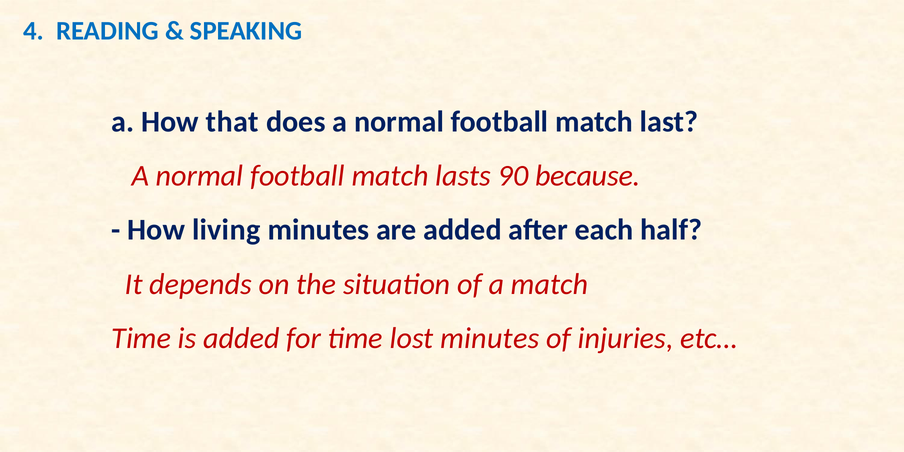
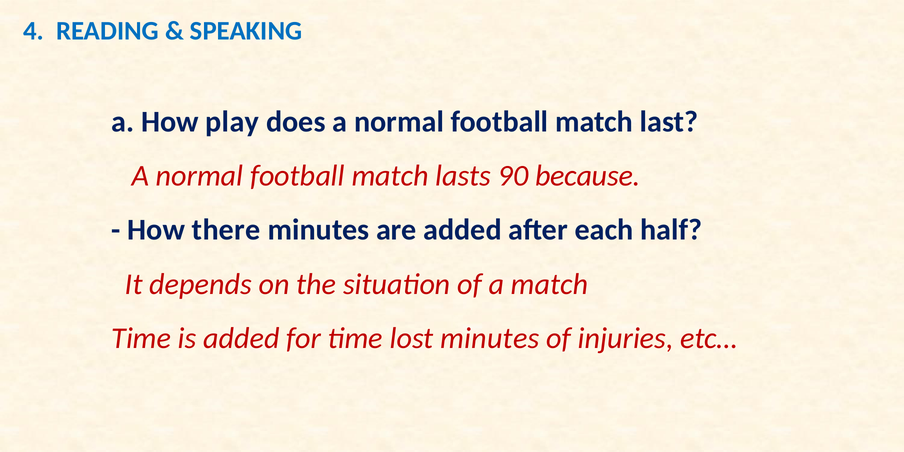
that: that -> play
living: living -> there
